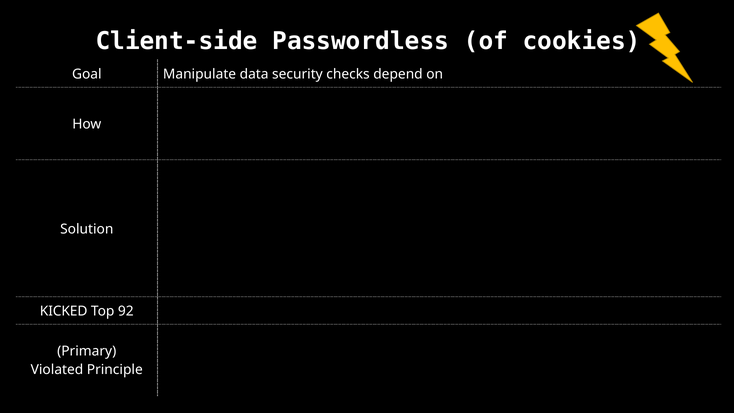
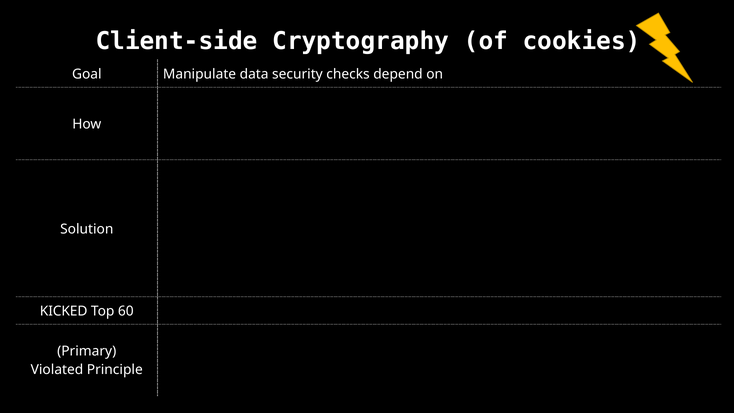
Passwordless: Passwordless -> Cryptography
92: 92 -> 60
